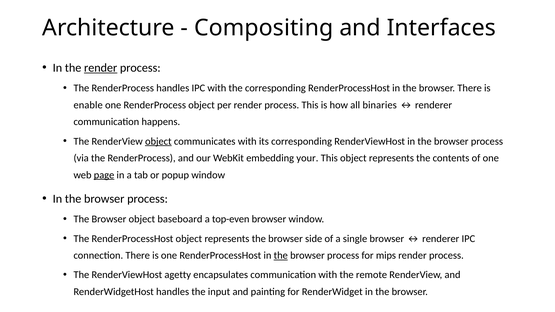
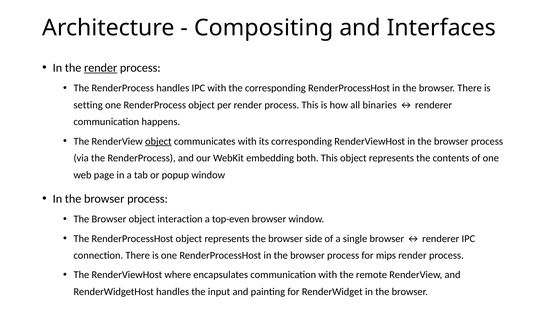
enable: enable -> setting
your: your -> both
page underline: present -> none
baseboard: baseboard -> interaction
the at (281, 256) underline: present -> none
agetty: agetty -> where
